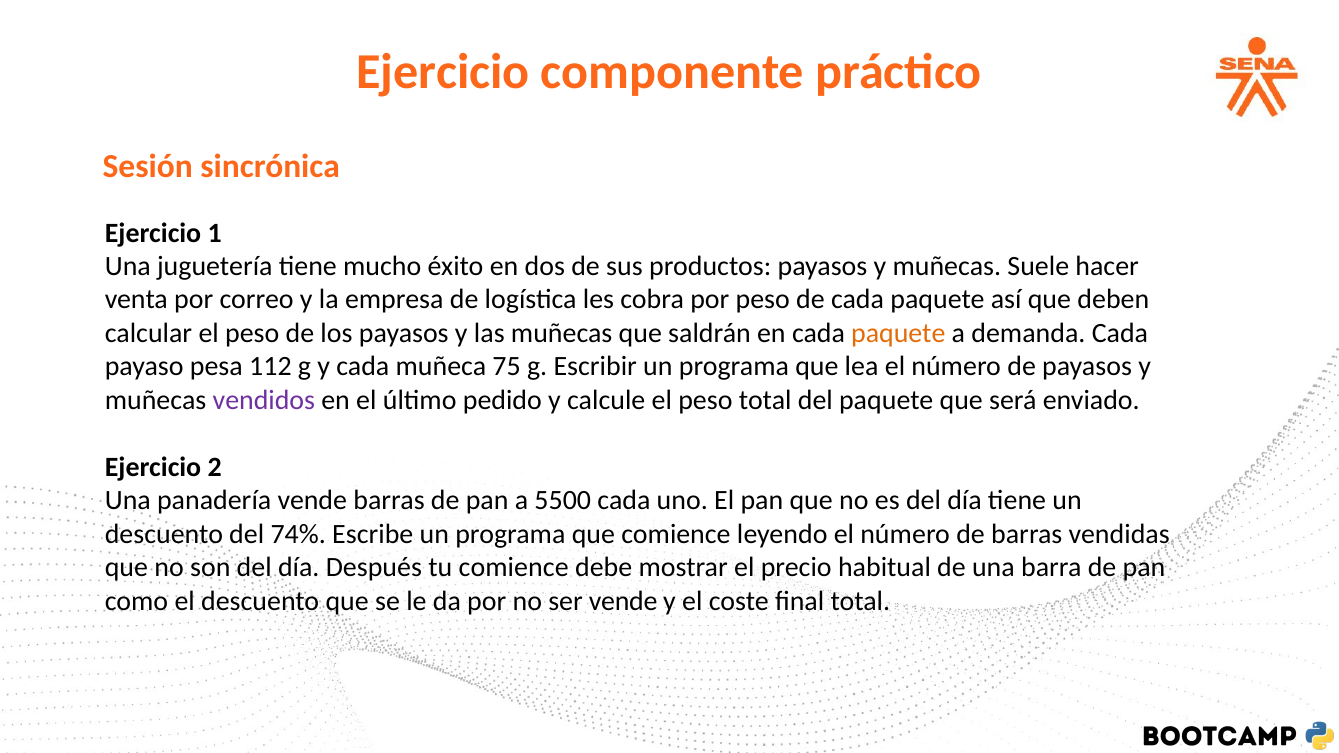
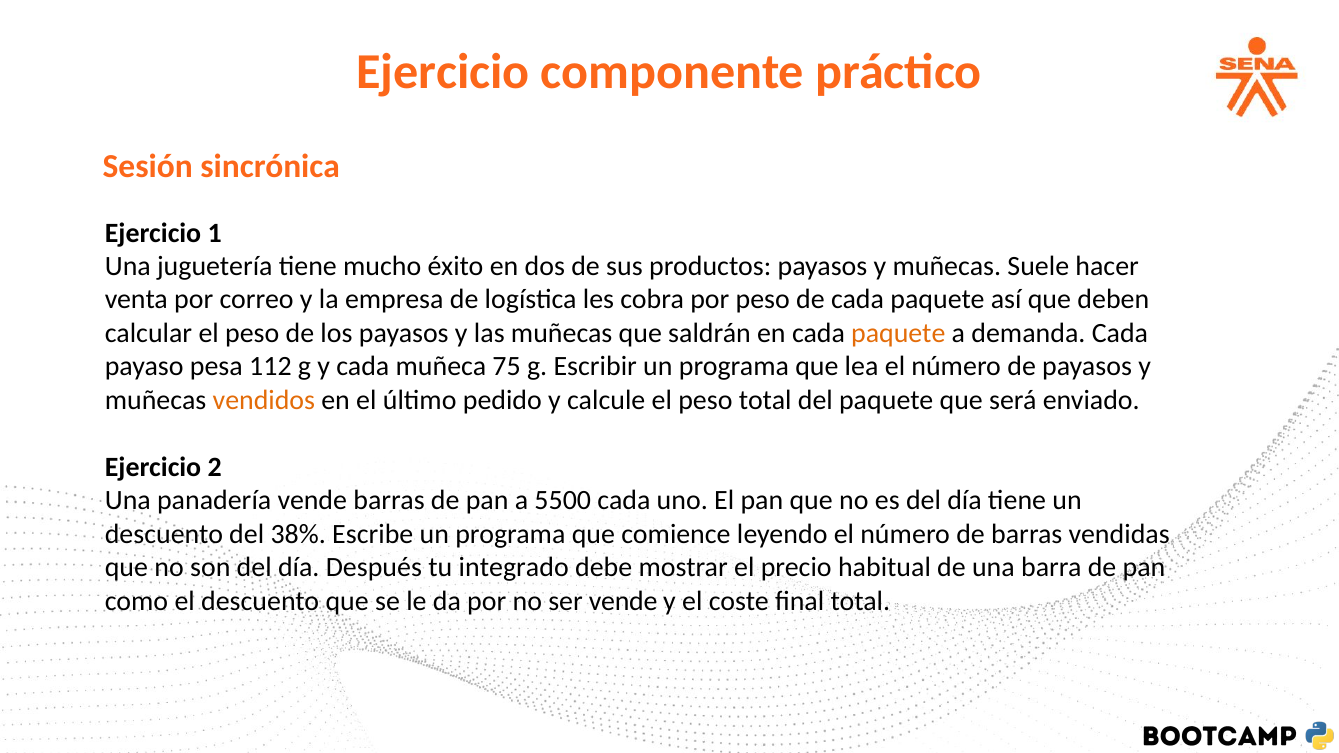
vendidos colour: purple -> orange
74%: 74% -> 38%
tu comience: comience -> integrado
